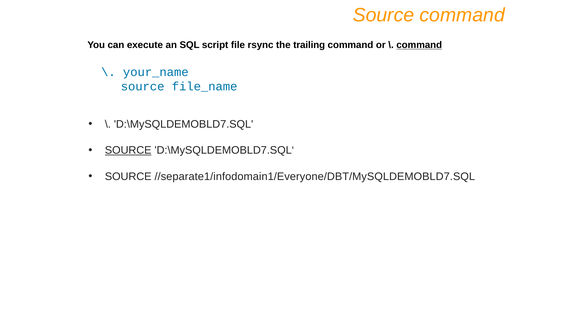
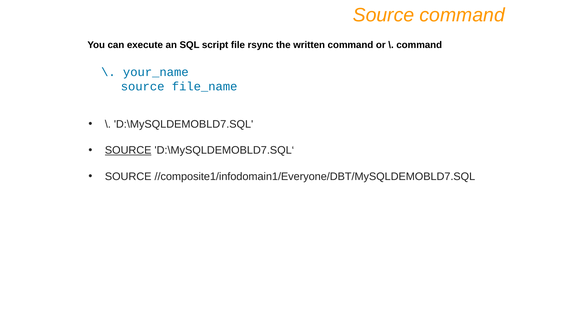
trailing: trailing -> written
command at (419, 45) underline: present -> none
//separate1/infodomain1/Everyone/DBT/MySQLDEMOBLD7.SQL: //separate1/infodomain1/Everyone/DBT/MySQLDEMOBLD7.SQL -> //composite1/infodomain1/Everyone/DBT/MySQLDEMOBLD7.SQL
